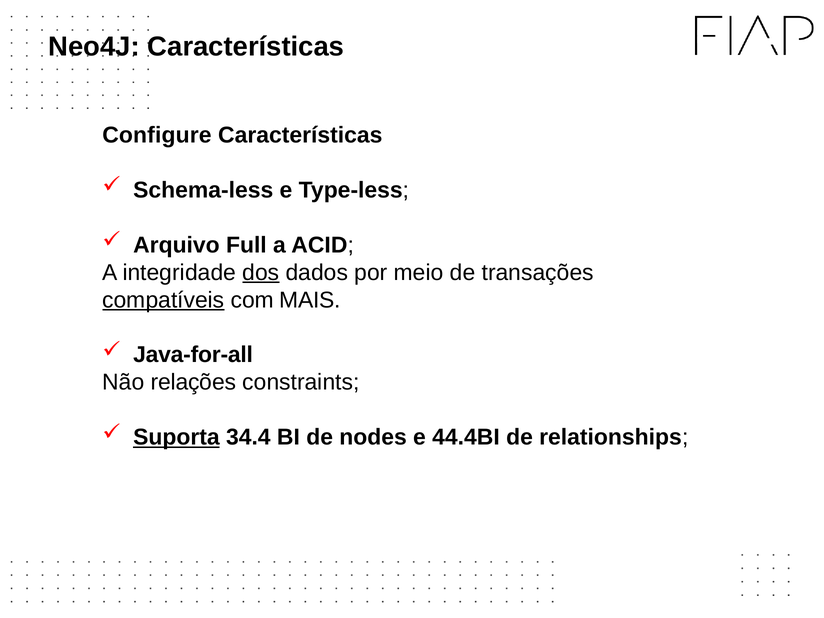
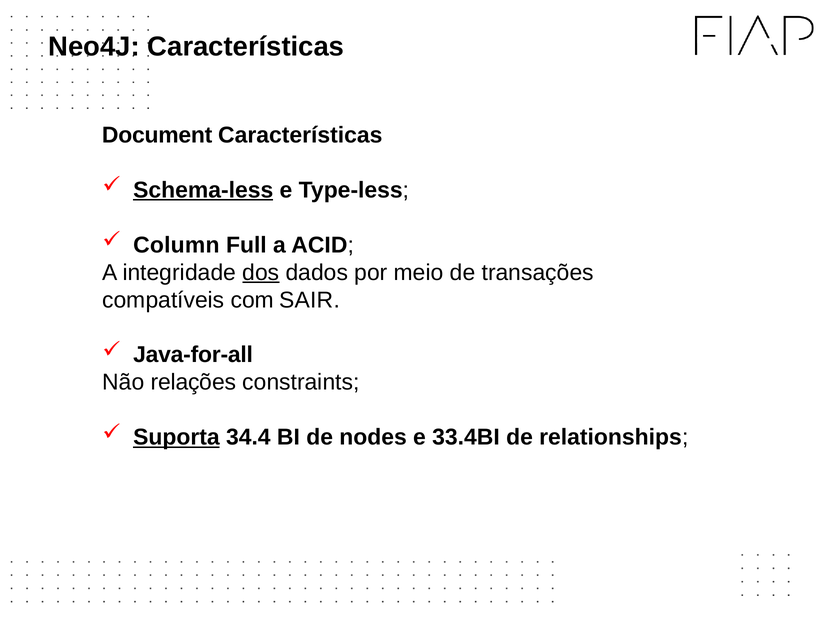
Configure: Configure -> Document
Schema-less underline: none -> present
Arquivo: Arquivo -> Column
compatíveis underline: present -> none
MAIS: MAIS -> SAIR
44.4BI: 44.4BI -> 33.4BI
